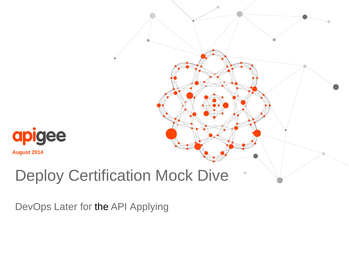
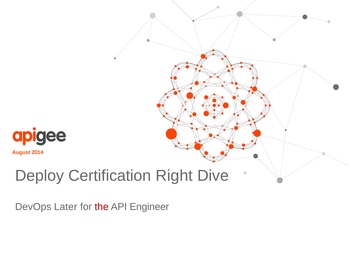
Mock: Mock -> Right
the colour: black -> red
Applying: Applying -> Engineer
